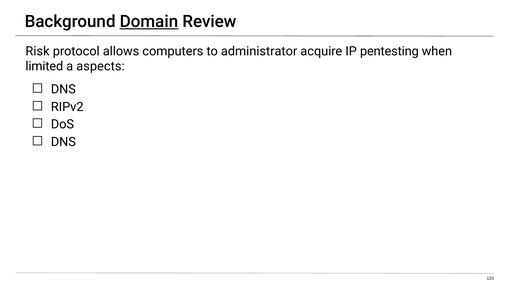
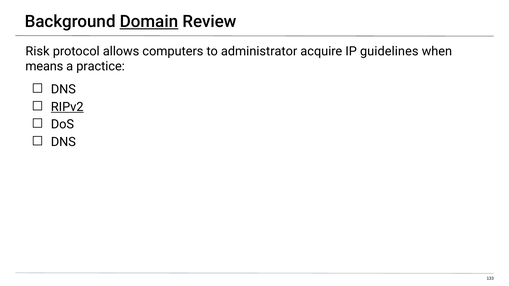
pentesting: pentesting -> guidelines
limited: limited -> means
aspects: aspects -> practice
RIPv2 underline: none -> present
